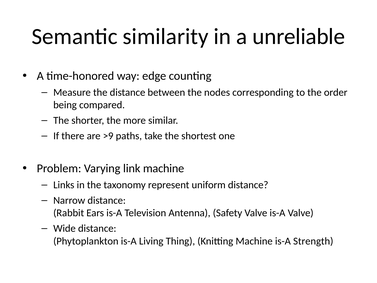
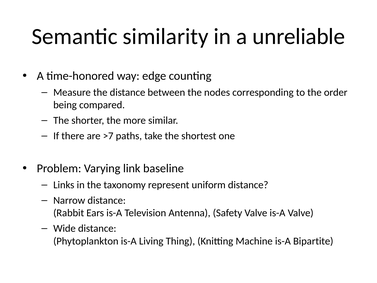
>9: >9 -> >7
link machine: machine -> baseline
Strength: Strength -> Bipartite
